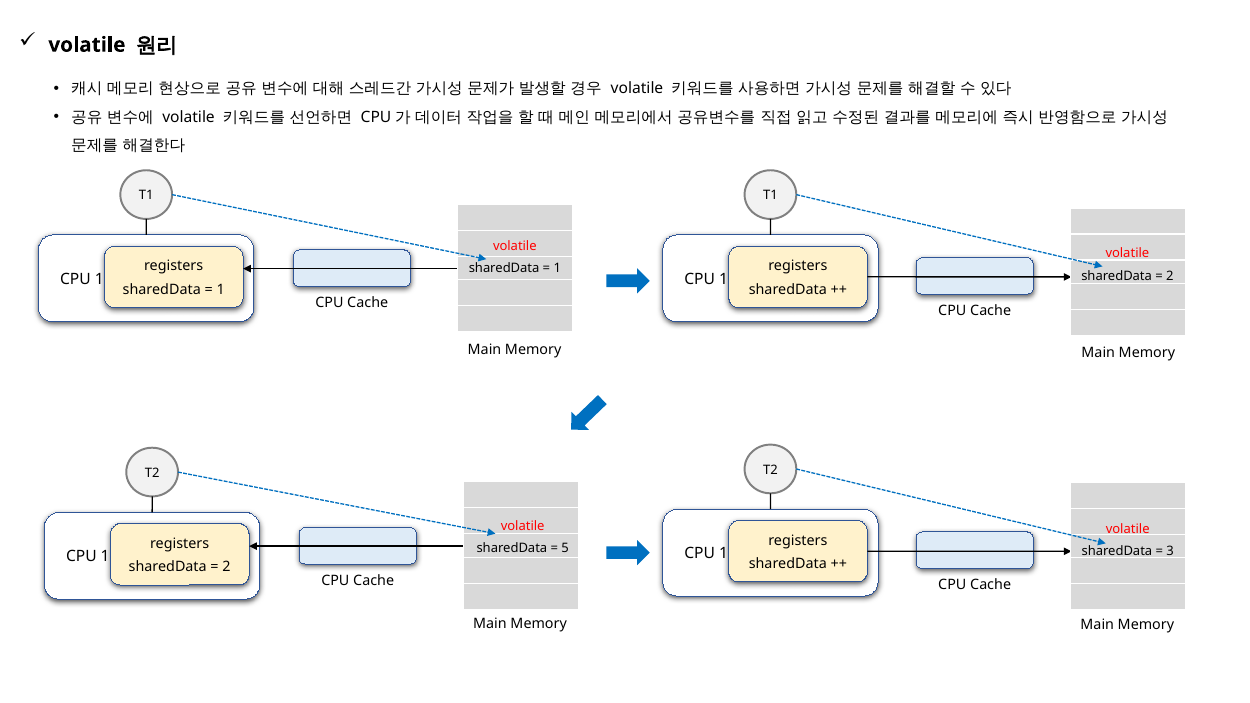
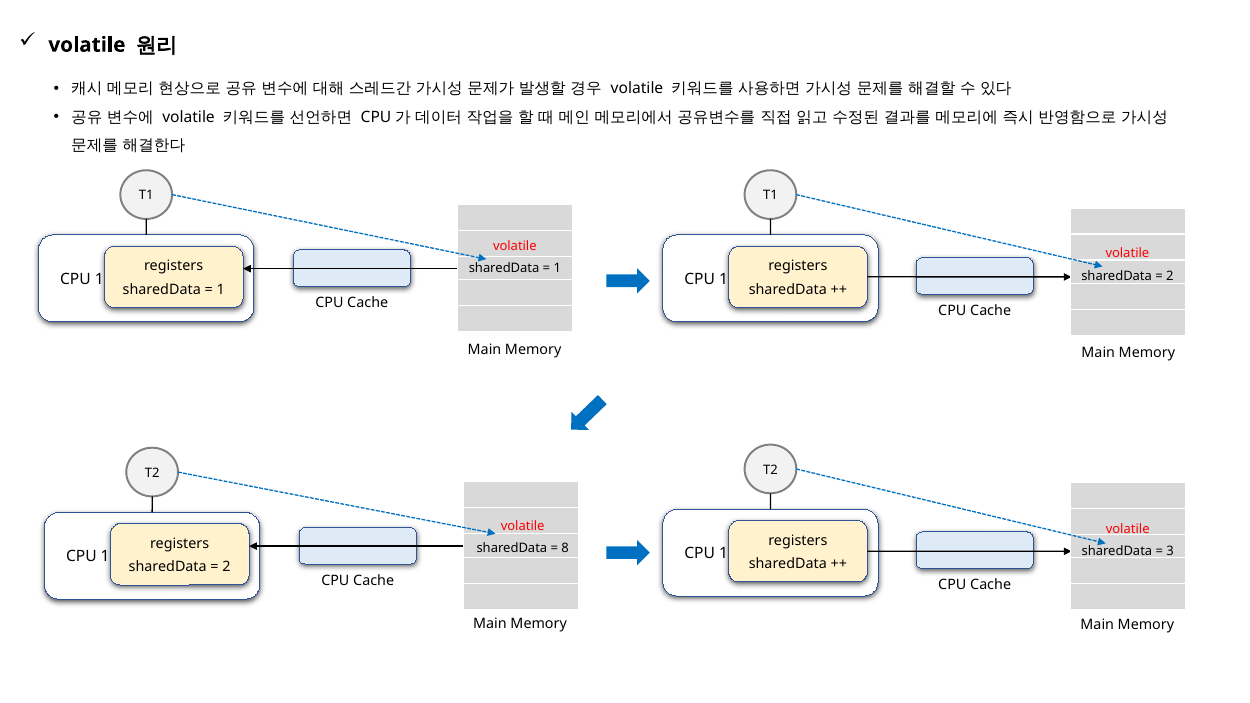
5: 5 -> 8
